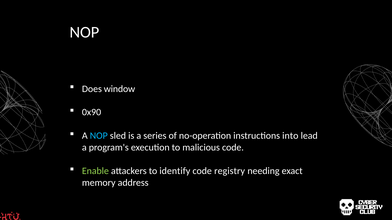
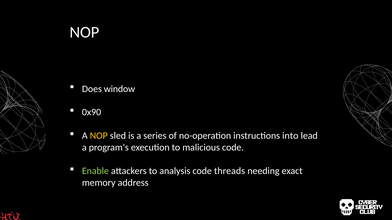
NOP at (99, 136) colour: light blue -> yellow
identify: identify -> analysis
registry: registry -> threads
